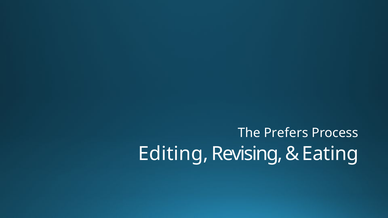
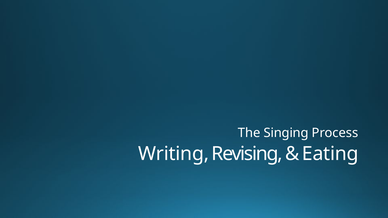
Prefers: Prefers -> Singing
Editing: Editing -> Writing
